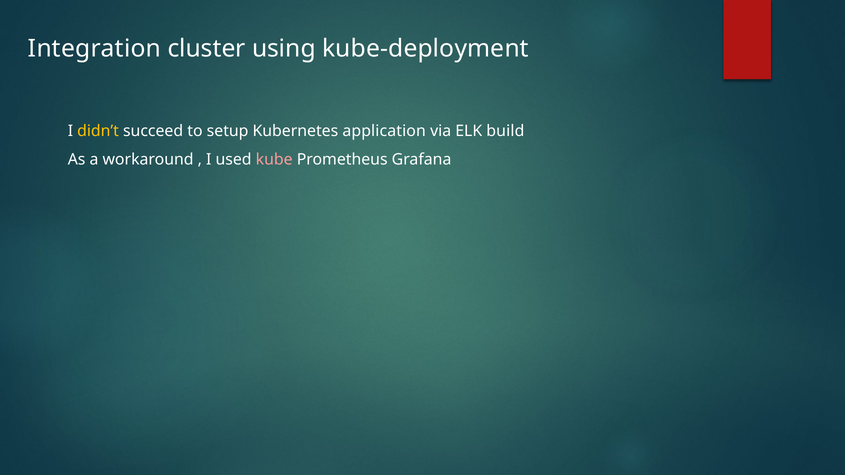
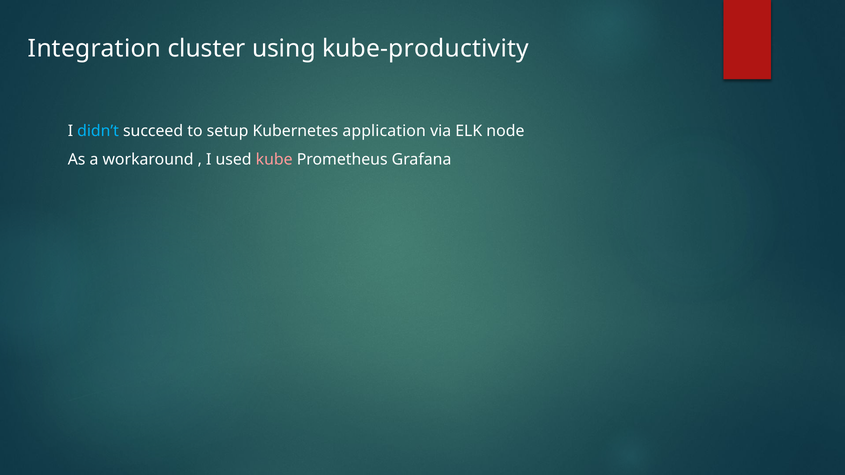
kube-deployment: kube-deployment -> kube-productivity
didn’t colour: yellow -> light blue
build: build -> node
